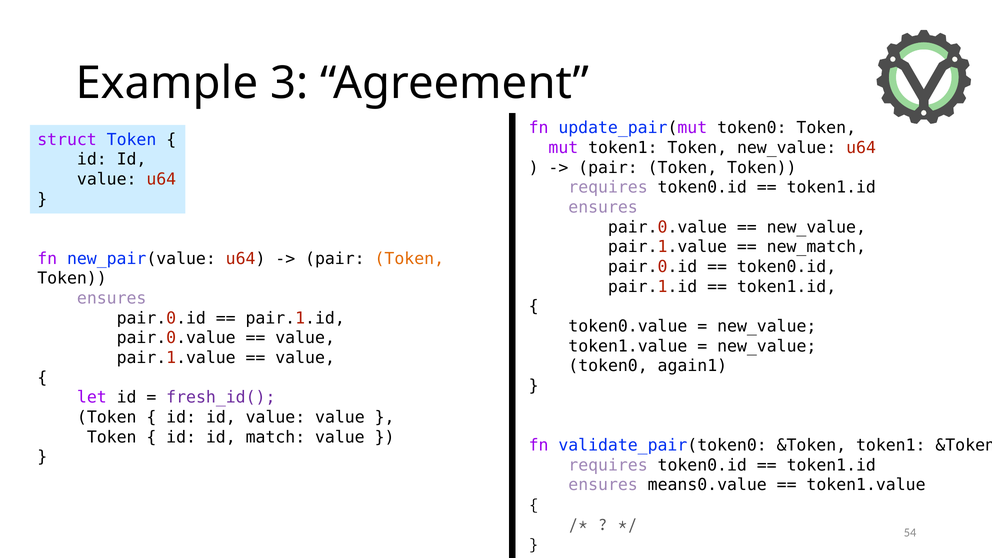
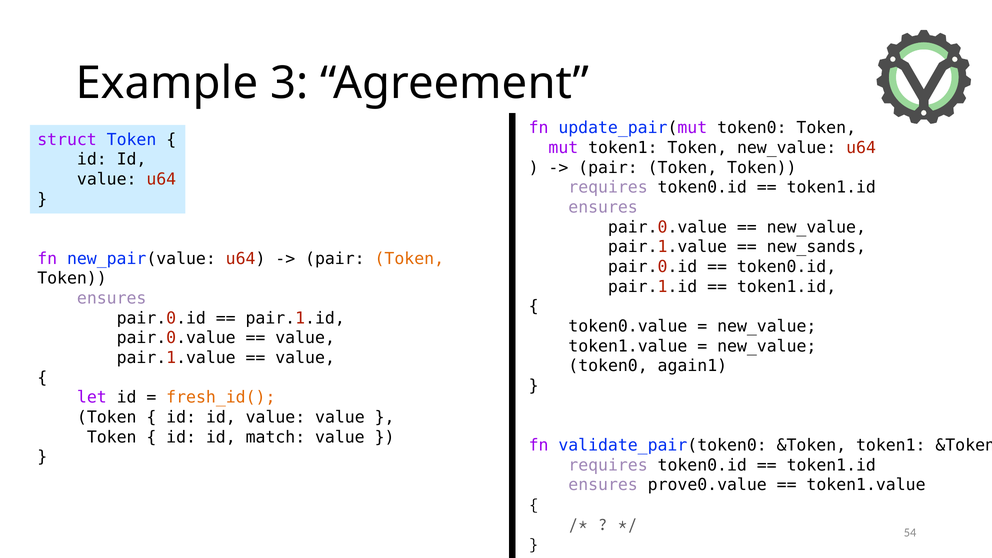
new_match: new_match -> new_sands
fresh_id( colour: purple -> orange
means0.value: means0.value -> prove0.value
